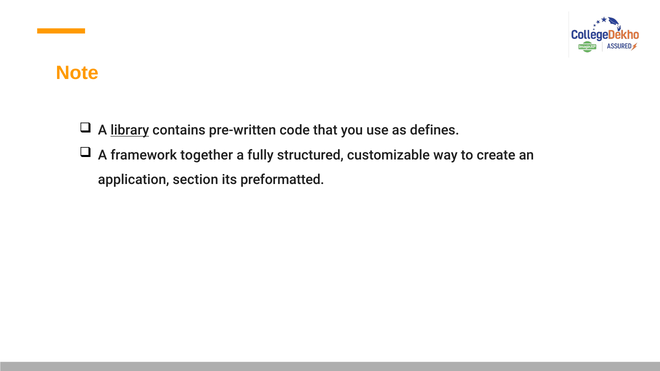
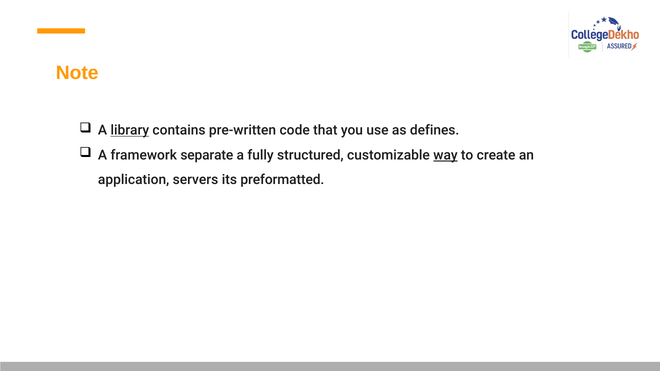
together: together -> separate
way underline: none -> present
section: section -> servers
